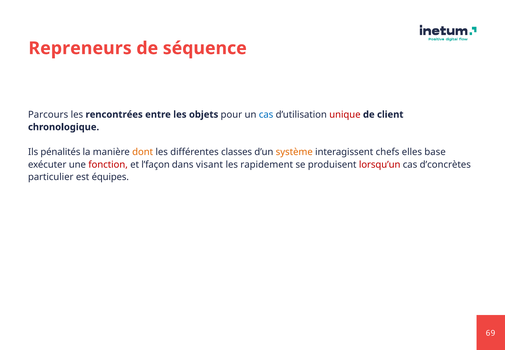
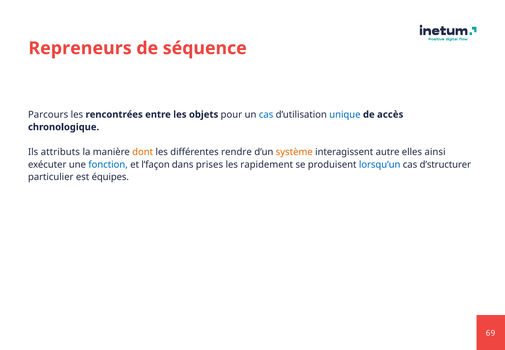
unique colour: red -> blue
client: client -> accès
pénalités: pénalités -> attributs
classes: classes -> rendre
chefs: chefs -> autre
base: base -> ainsi
fonction colour: red -> blue
visant: visant -> prises
lorsqu’un colour: red -> blue
d’concrètes: d’concrètes -> d’structurer
